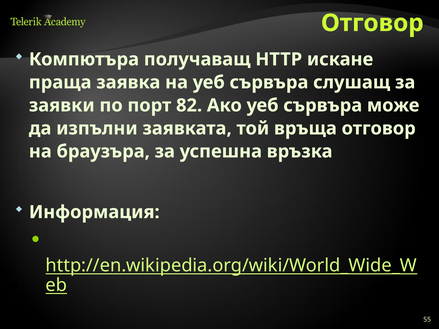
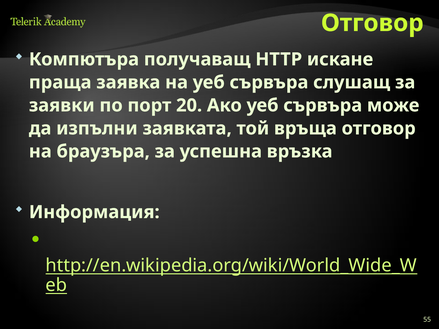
82: 82 -> 20
